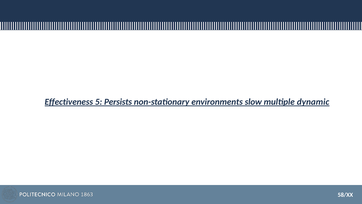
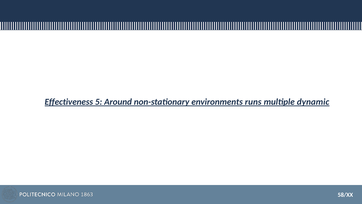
Persists: Persists -> Around
slow: slow -> runs
